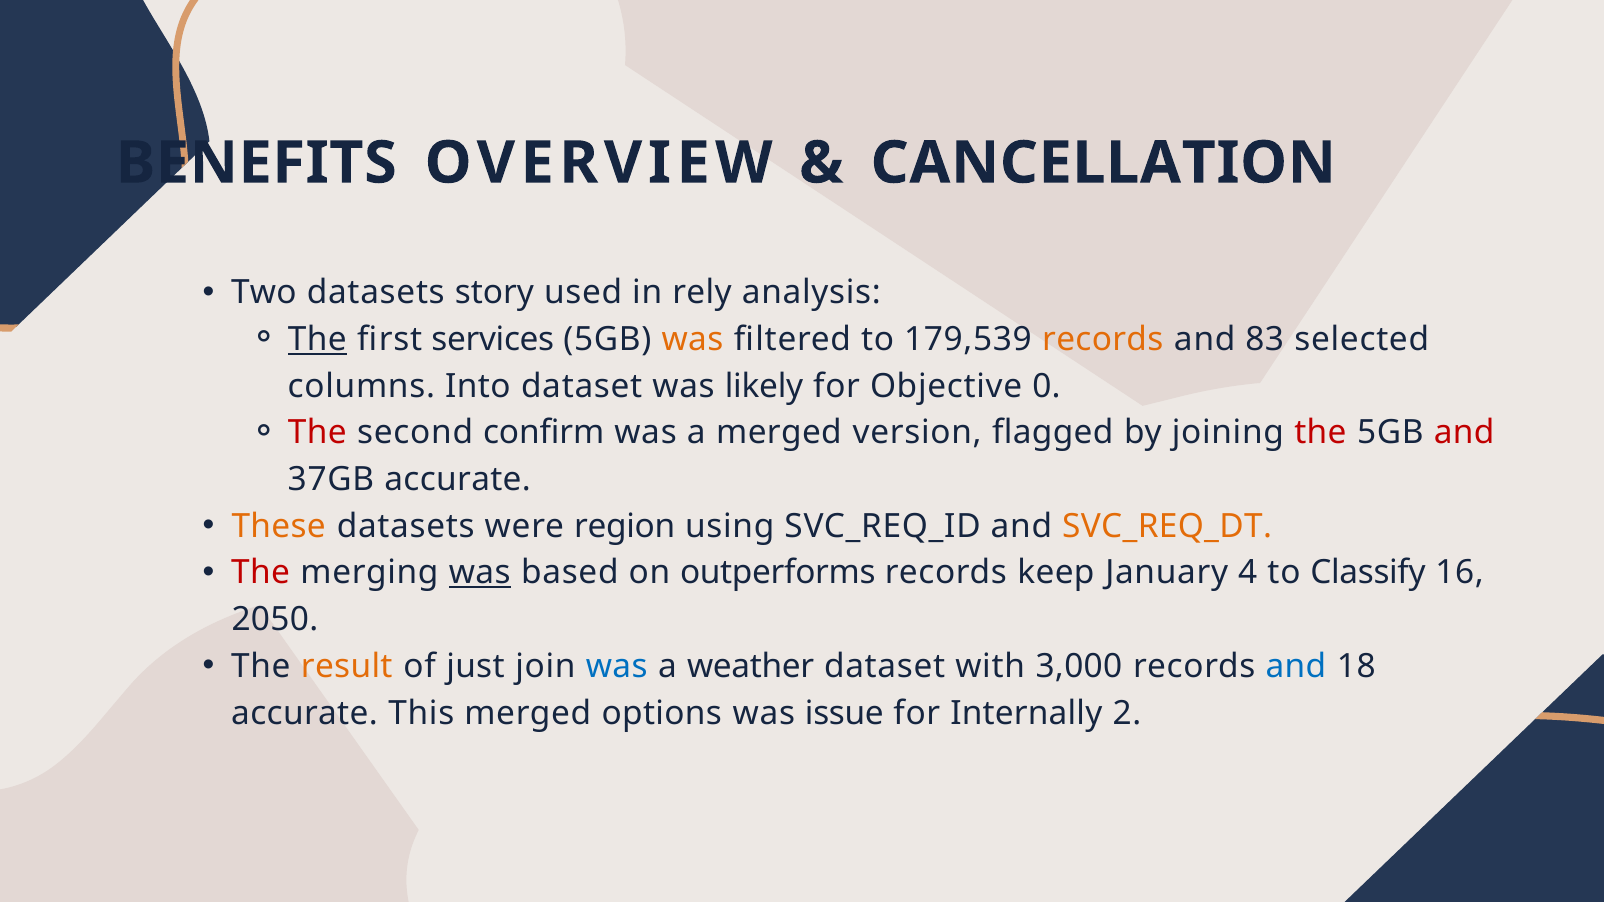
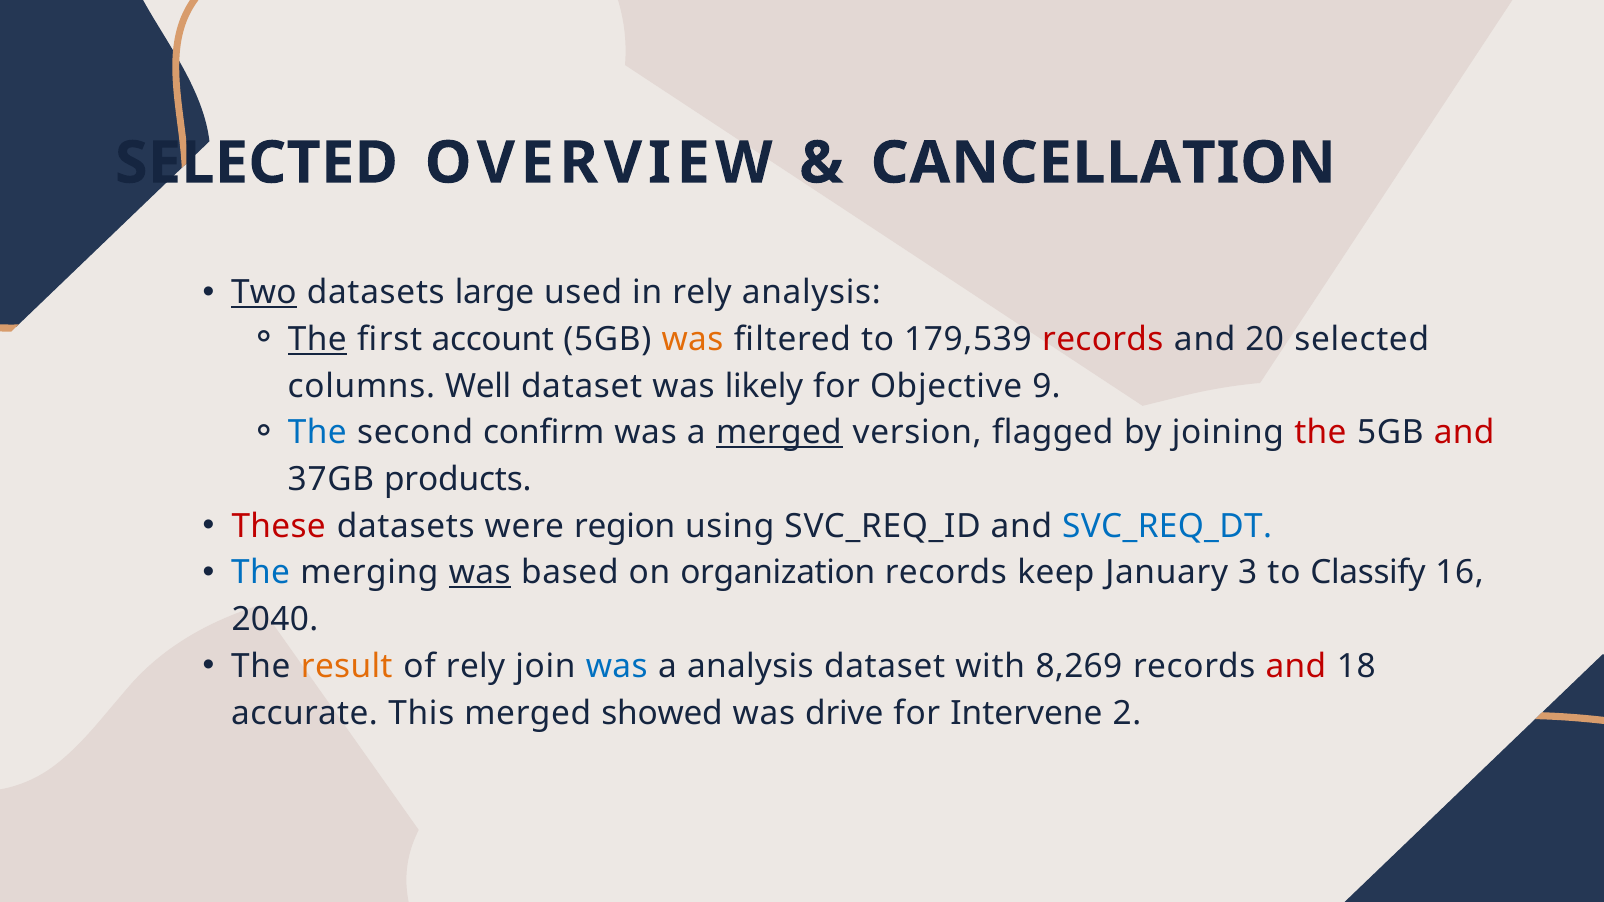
BENEFITS at (256, 163): BENEFITS -> SELECTED
Two underline: none -> present
story: story -> large
services: services -> account
records at (1103, 340) colour: orange -> red
83: 83 -> 20
Into: Into -> Well
0: 0 -> 9
The at (317, 433) colour: red -> blue
merged at (779, 433) underline: none -> present
37GB accurate: accurate -> products
These colour: orange -> red
SVC_REQ_DT colour: orange -> blue
The at (261, 573) colour: red -> blue
outperforms: outperforms -> organization
4: 4 -> 3
2050: 2050 -> 2040
of just: just -> rely
a weather: weather -> analysis
3,000: 3,000 -> 8,269
and at (1296, 667) colour: blue -> red
options: options -> showed
issue: issue -> drive
Internally: Internally -> Intervene
